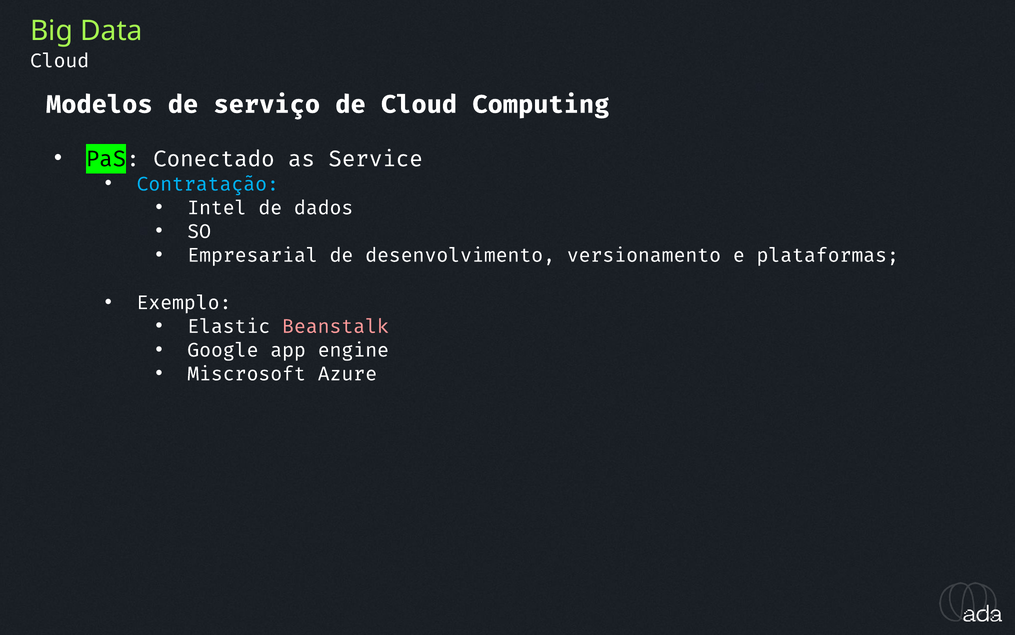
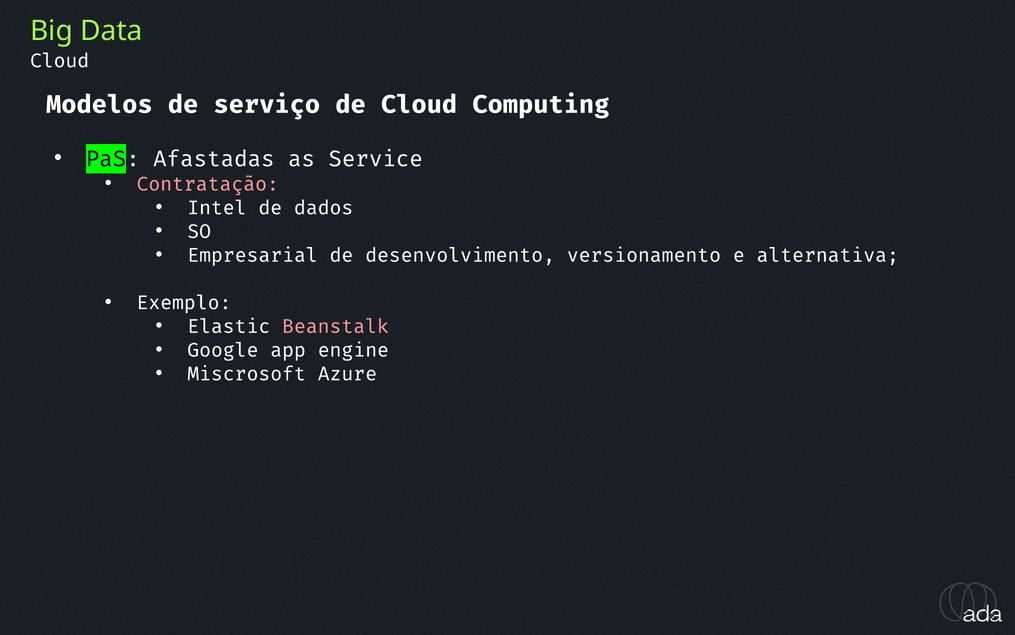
Conectado: Conectado -> Afastadas
Contratação colour: light blue -> pink
plataformas: plataformas -> alternativa
